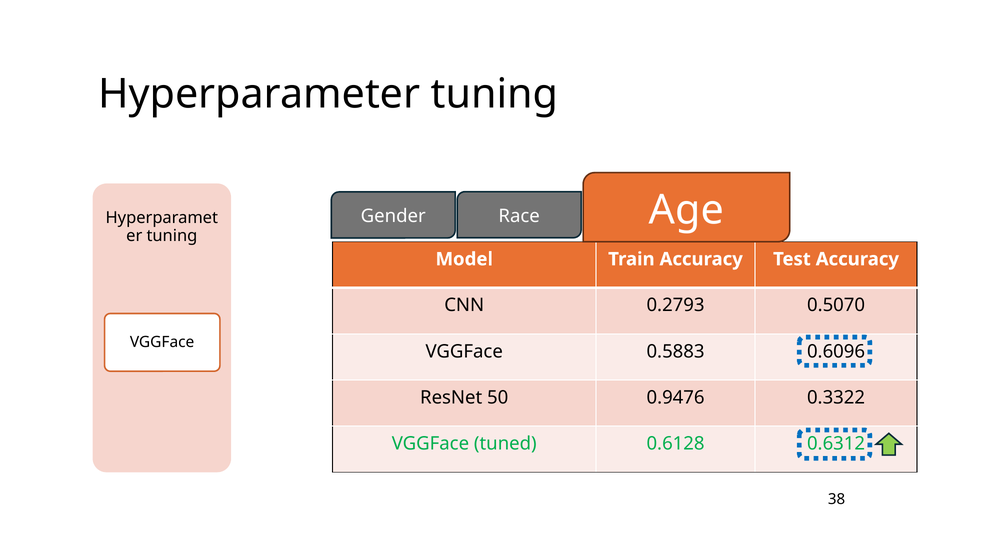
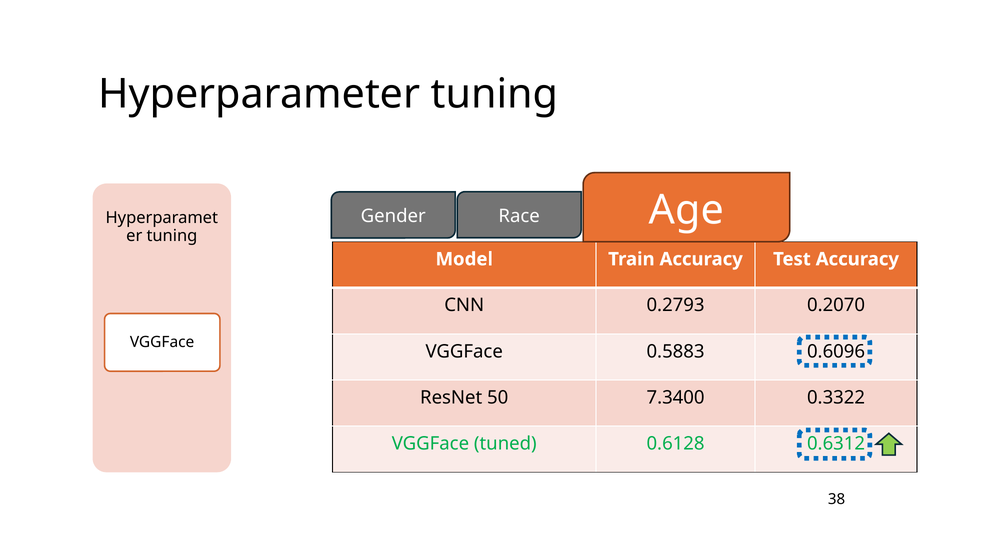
0.5070: 0.5070 -> 0.2070
0.9476: 0.9476 -> 7.3400
